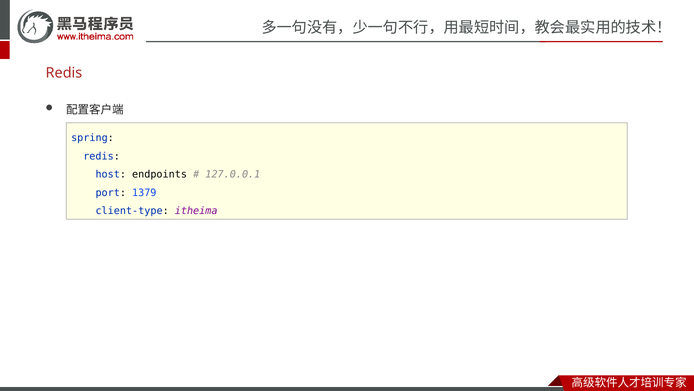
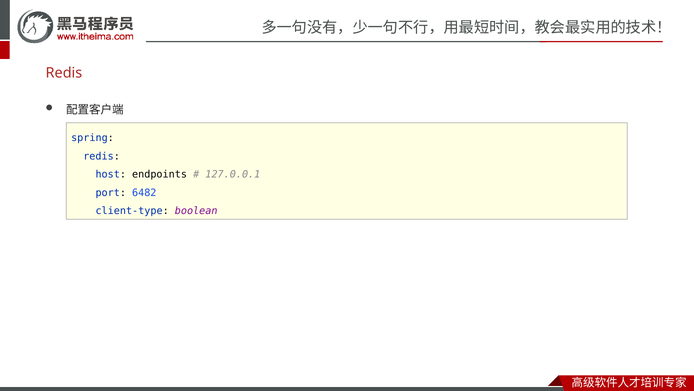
1379: 1379 -> 6482
itheima: itheima -> boolean
